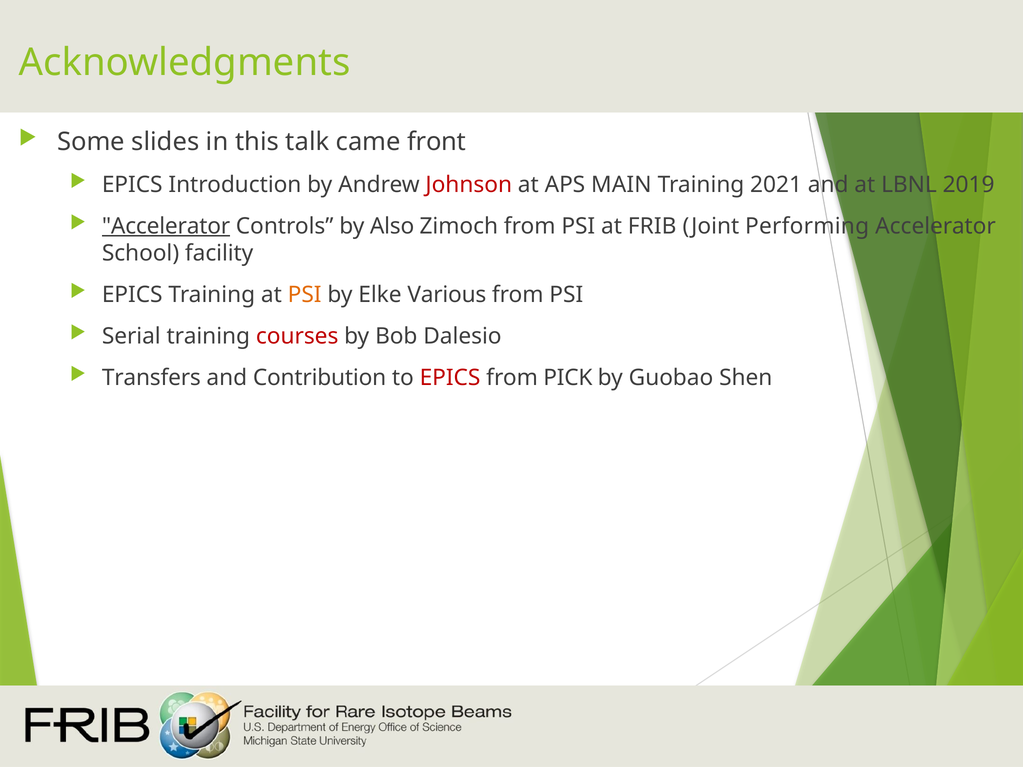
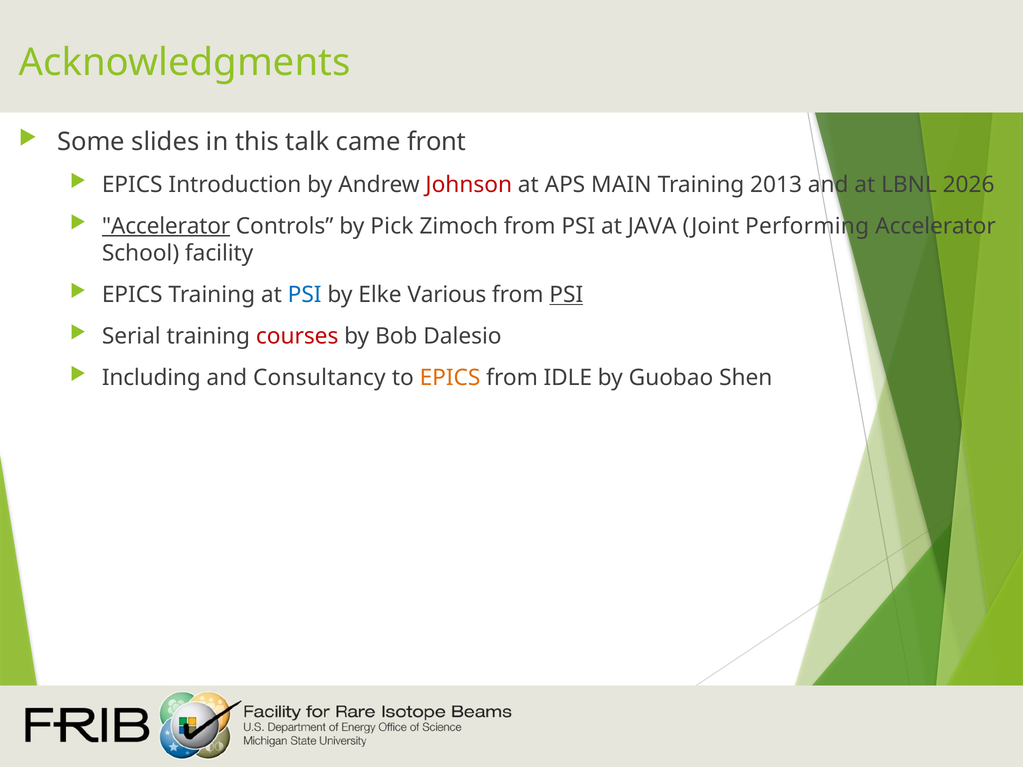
2021: 2021 -> 2013
2019: 2019 -> 2026
Also: Also -> Pick
FRIB: FRIB -> JAVA
PSI at (305, 295) colour: orange -> blue
PSI at (566, 295) underline: none -> present
Transfers: Transfers -> Including
Contribution: Contribution -> Consultancy
EPICS at (450, 378) colour: red -> orange
PICK: PICK -> IDLE
